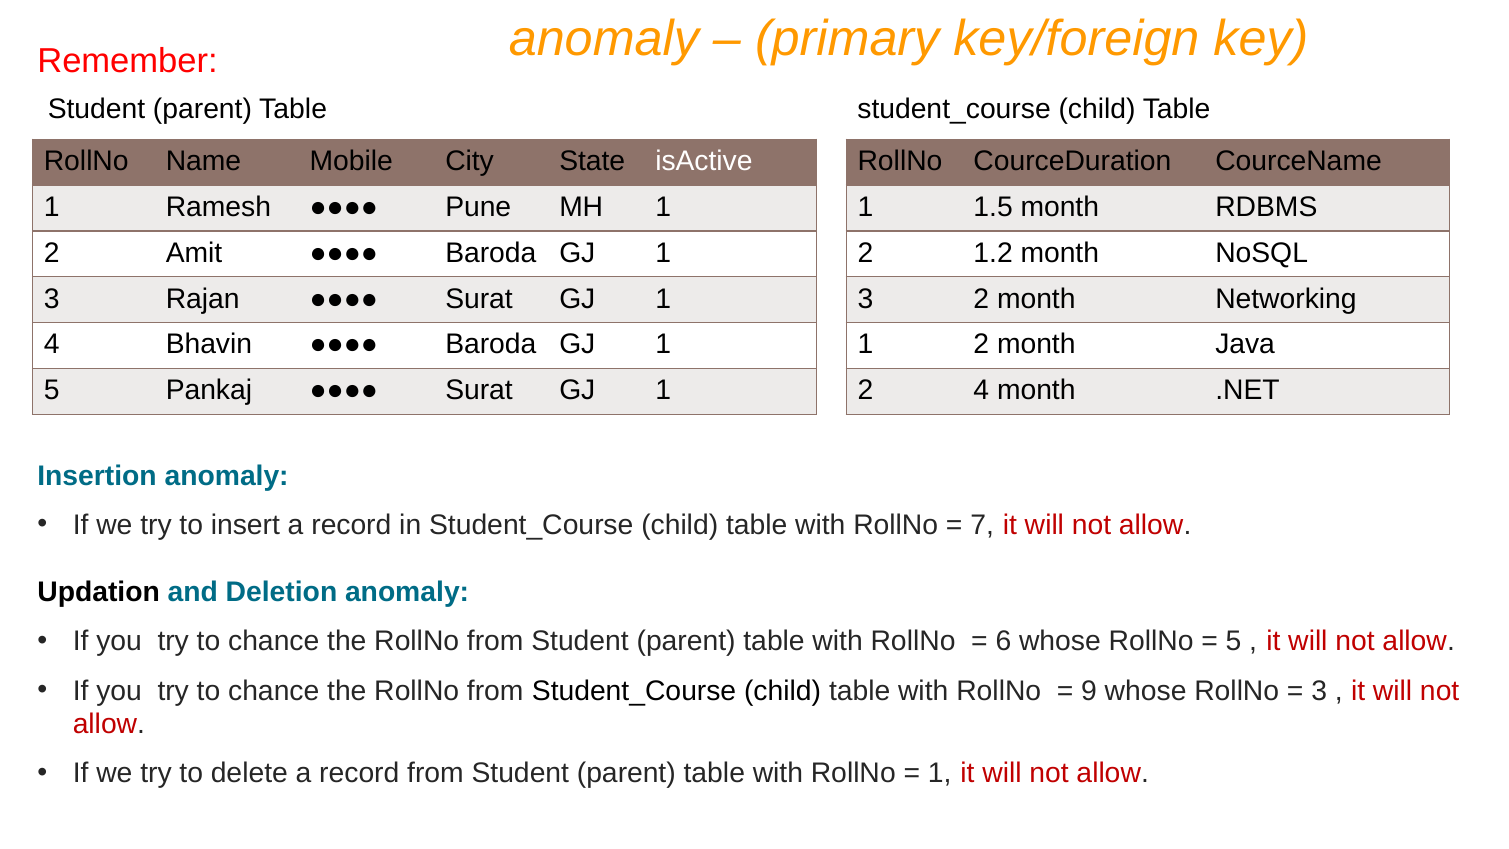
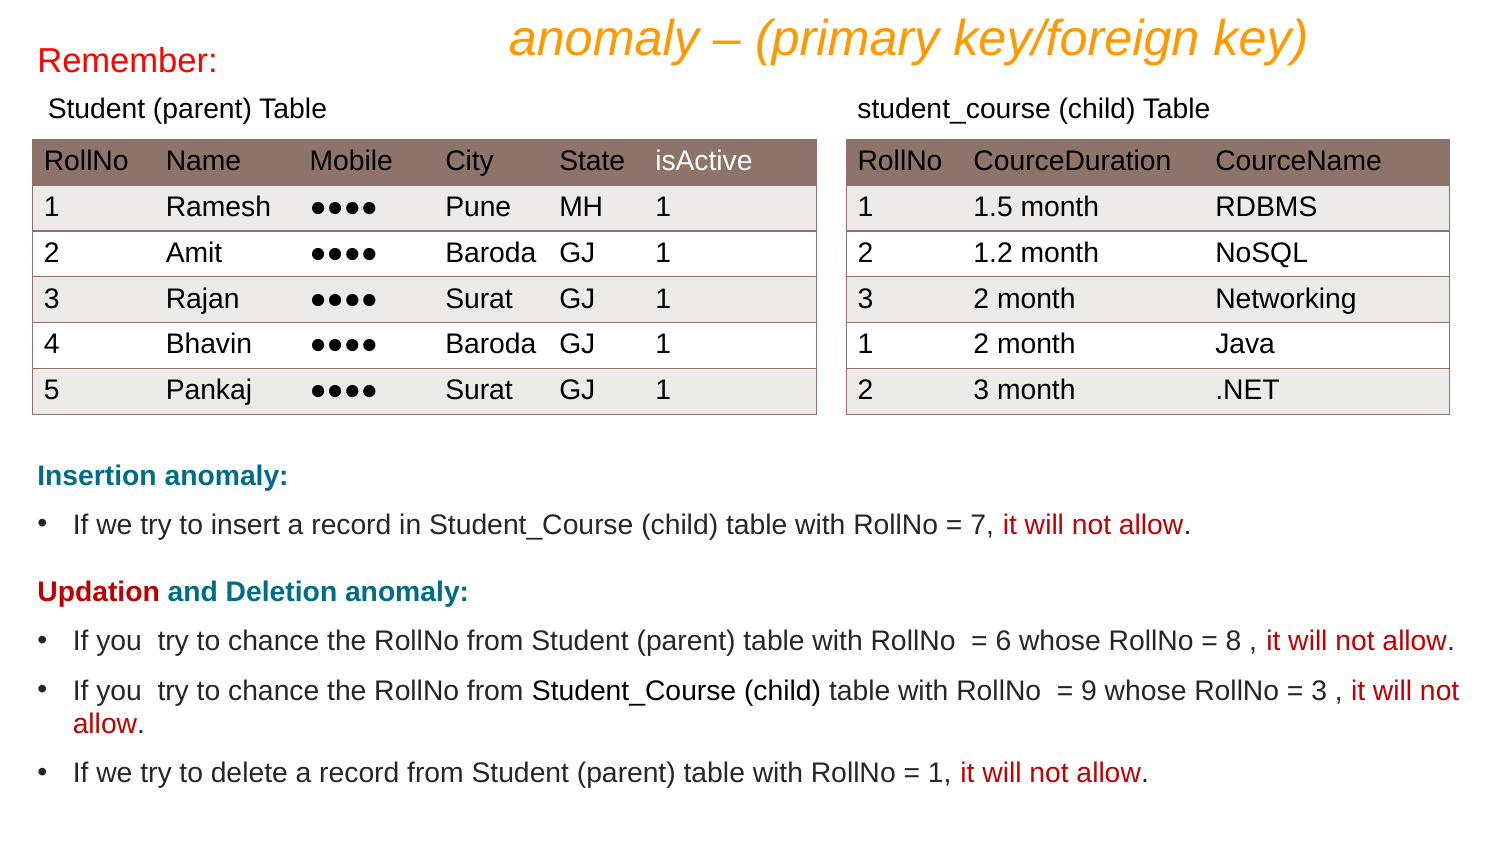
2 4: 4 -> 3
Updation colour: black -> red
5 at (1234, 642): 5 -> 8
